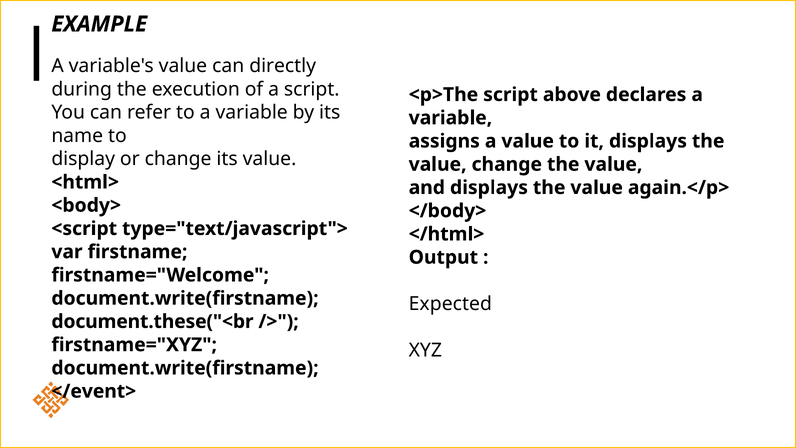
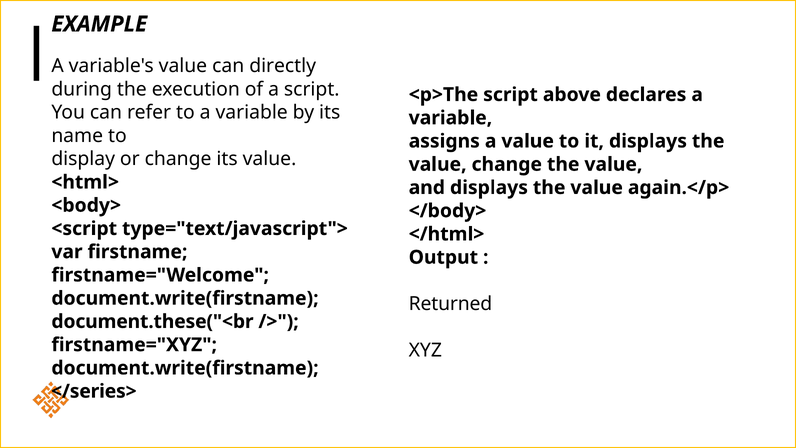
Expected: Expected -> Returned
</event>: </event> -> </series>
